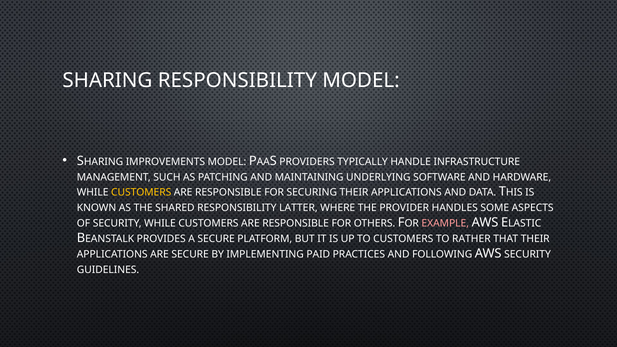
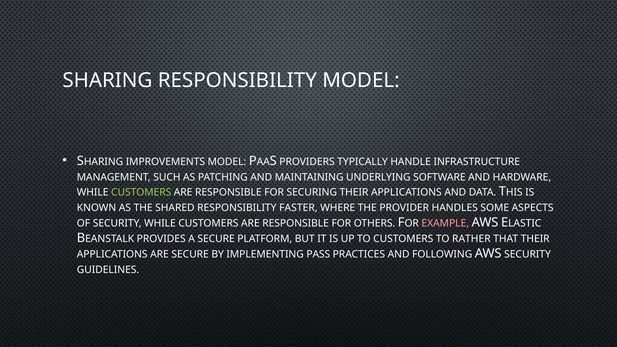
CUSTOMERS at (141, 193) colour: yellow -> light green
LATTER: LATTER -> FASTER
PAID: PAID -> PASS
